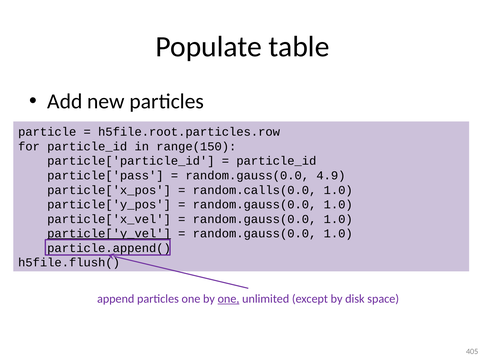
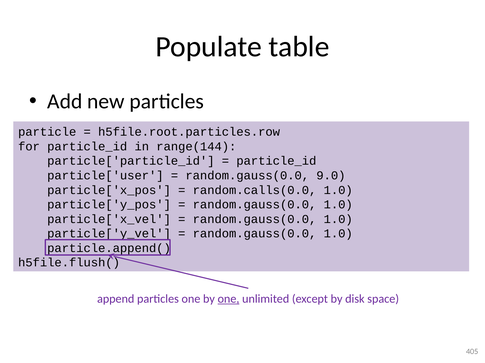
range(150: range(150 -> range(144
particle['pass: particle['pass -> particle['user
4.9: 4.9 -> 9.0
particle['y_vel underline: present -> none
